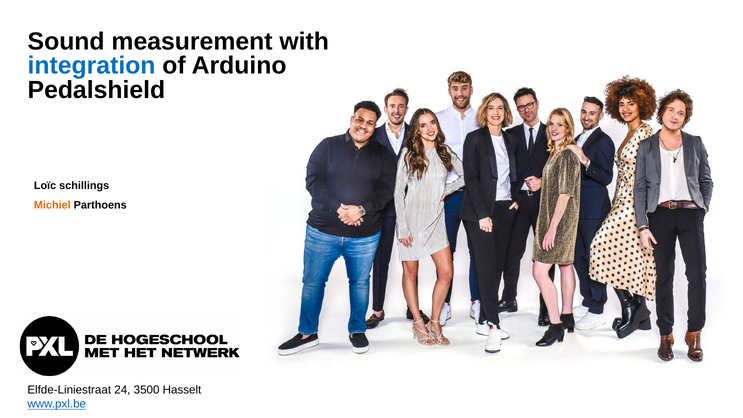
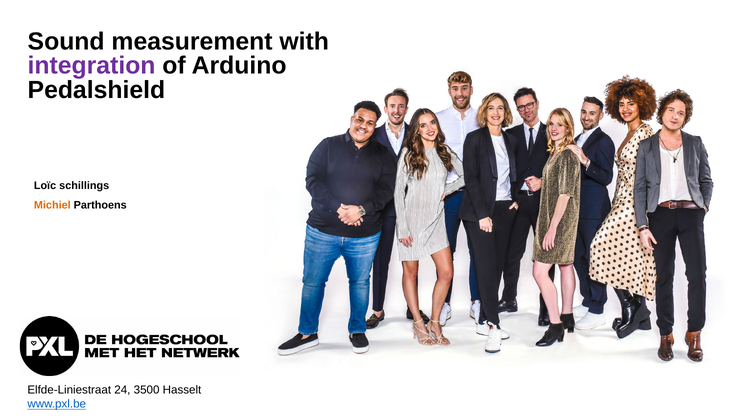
integration colour: blue -> purple
